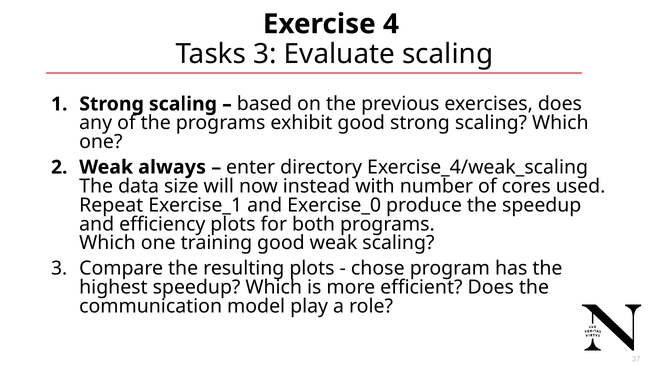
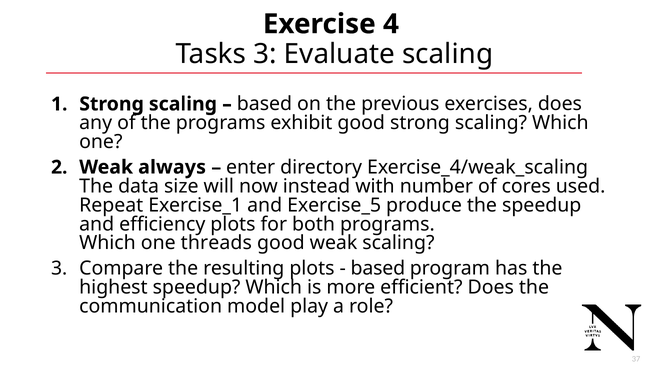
Exercise_0: Exercise_0 -> Exercise_5
training: training -> threads
chose at (378, 268): chose -> based
